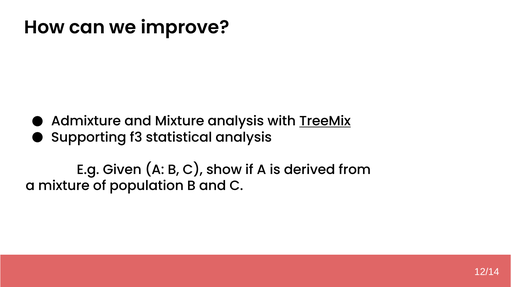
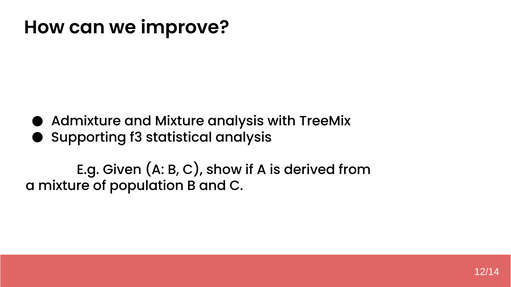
TreeMix underline: present -> none
